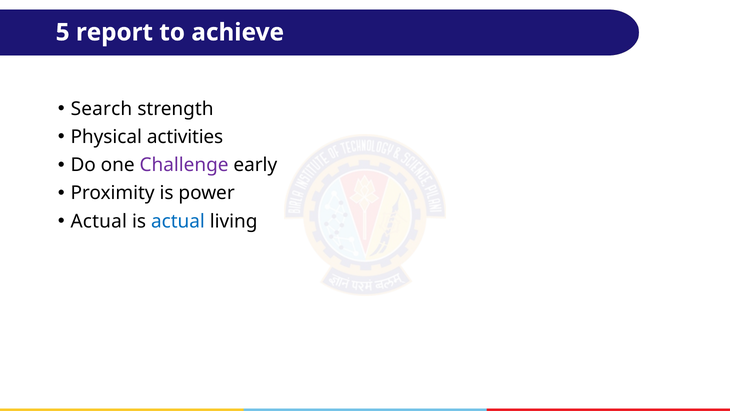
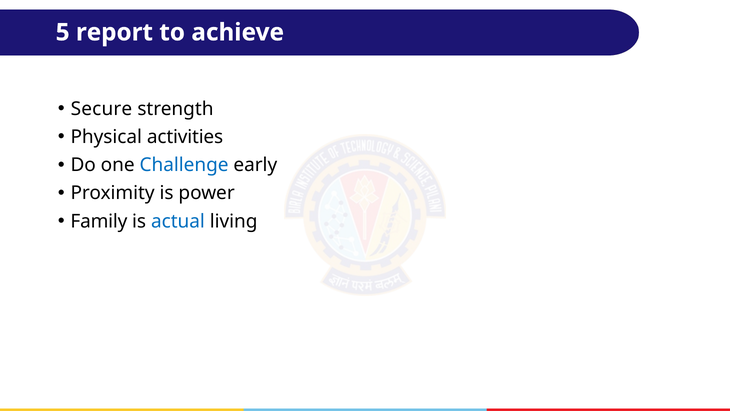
Search: Search -> Secure
Challenge colour: purple -> blue
Actual at (99, 221): Actual -> Family
